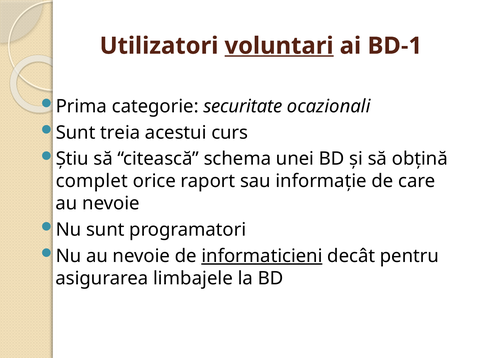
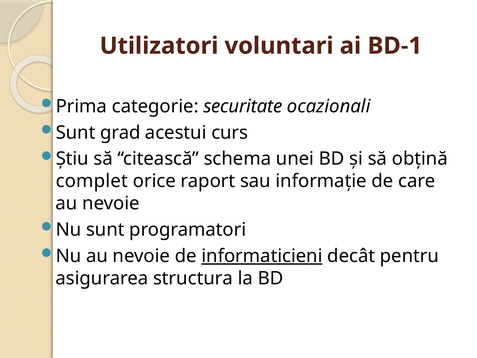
voluntari underline: present -> none
treia: treia -> grad
limbajele: limbajele -> structura
